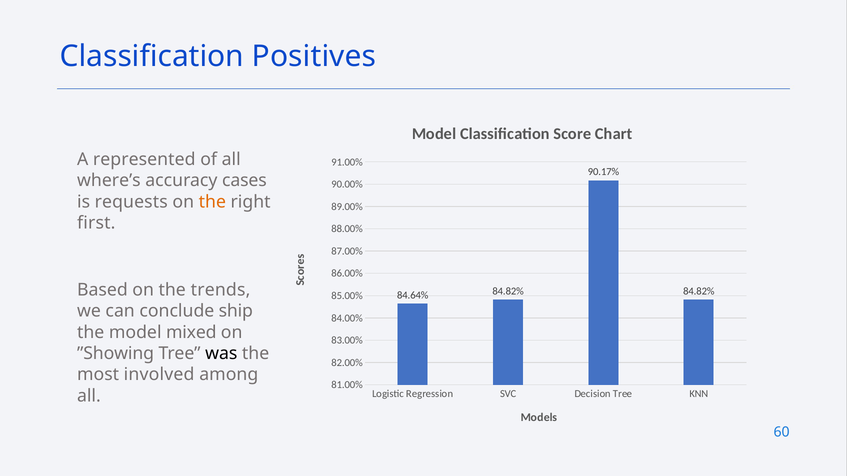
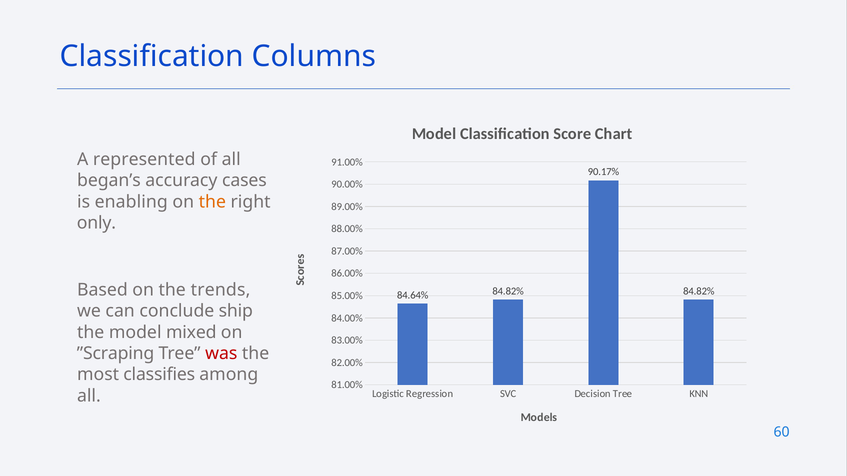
Positives: Positives -> Columns
where’s: where’s -> began’s
requests: requests -> enabling
first: first -> only
”Showing: ”Showing -> ”Scraping
was colour: black -> red
involved: involved -> classifies
